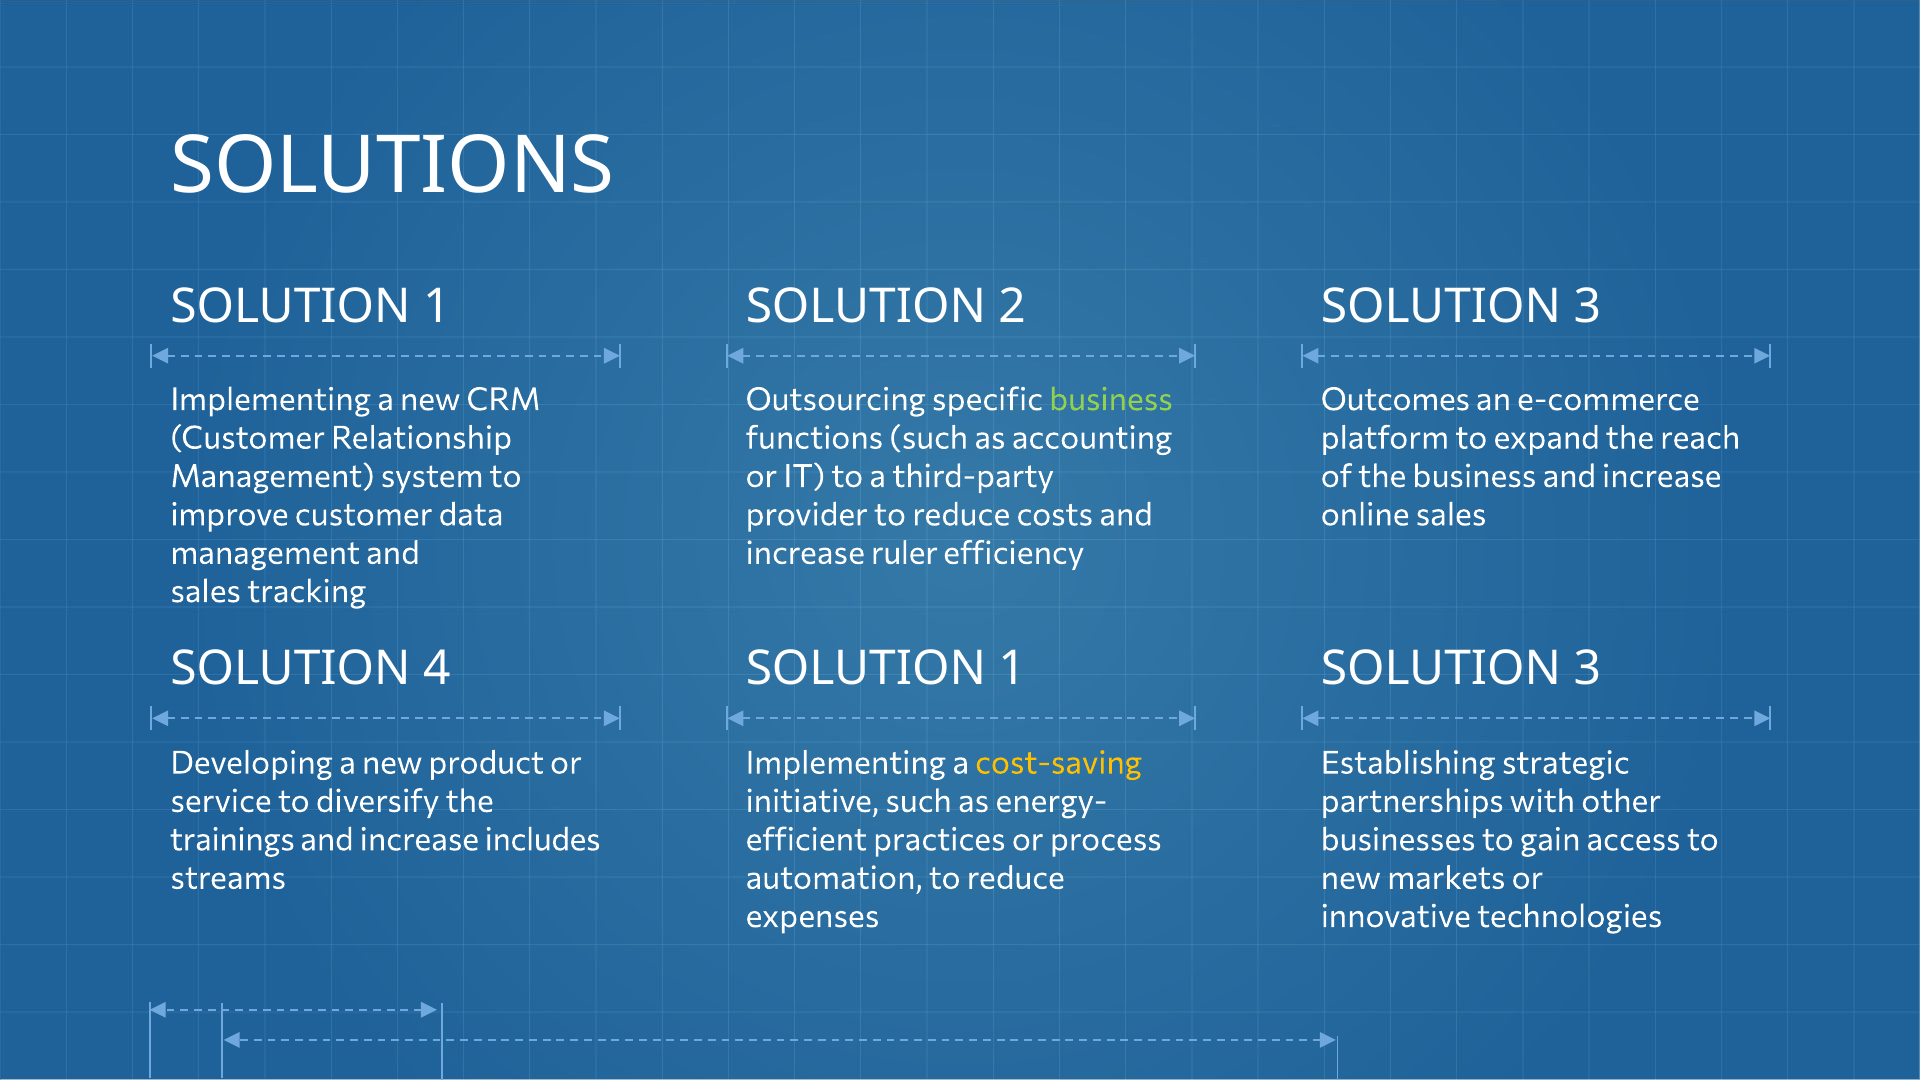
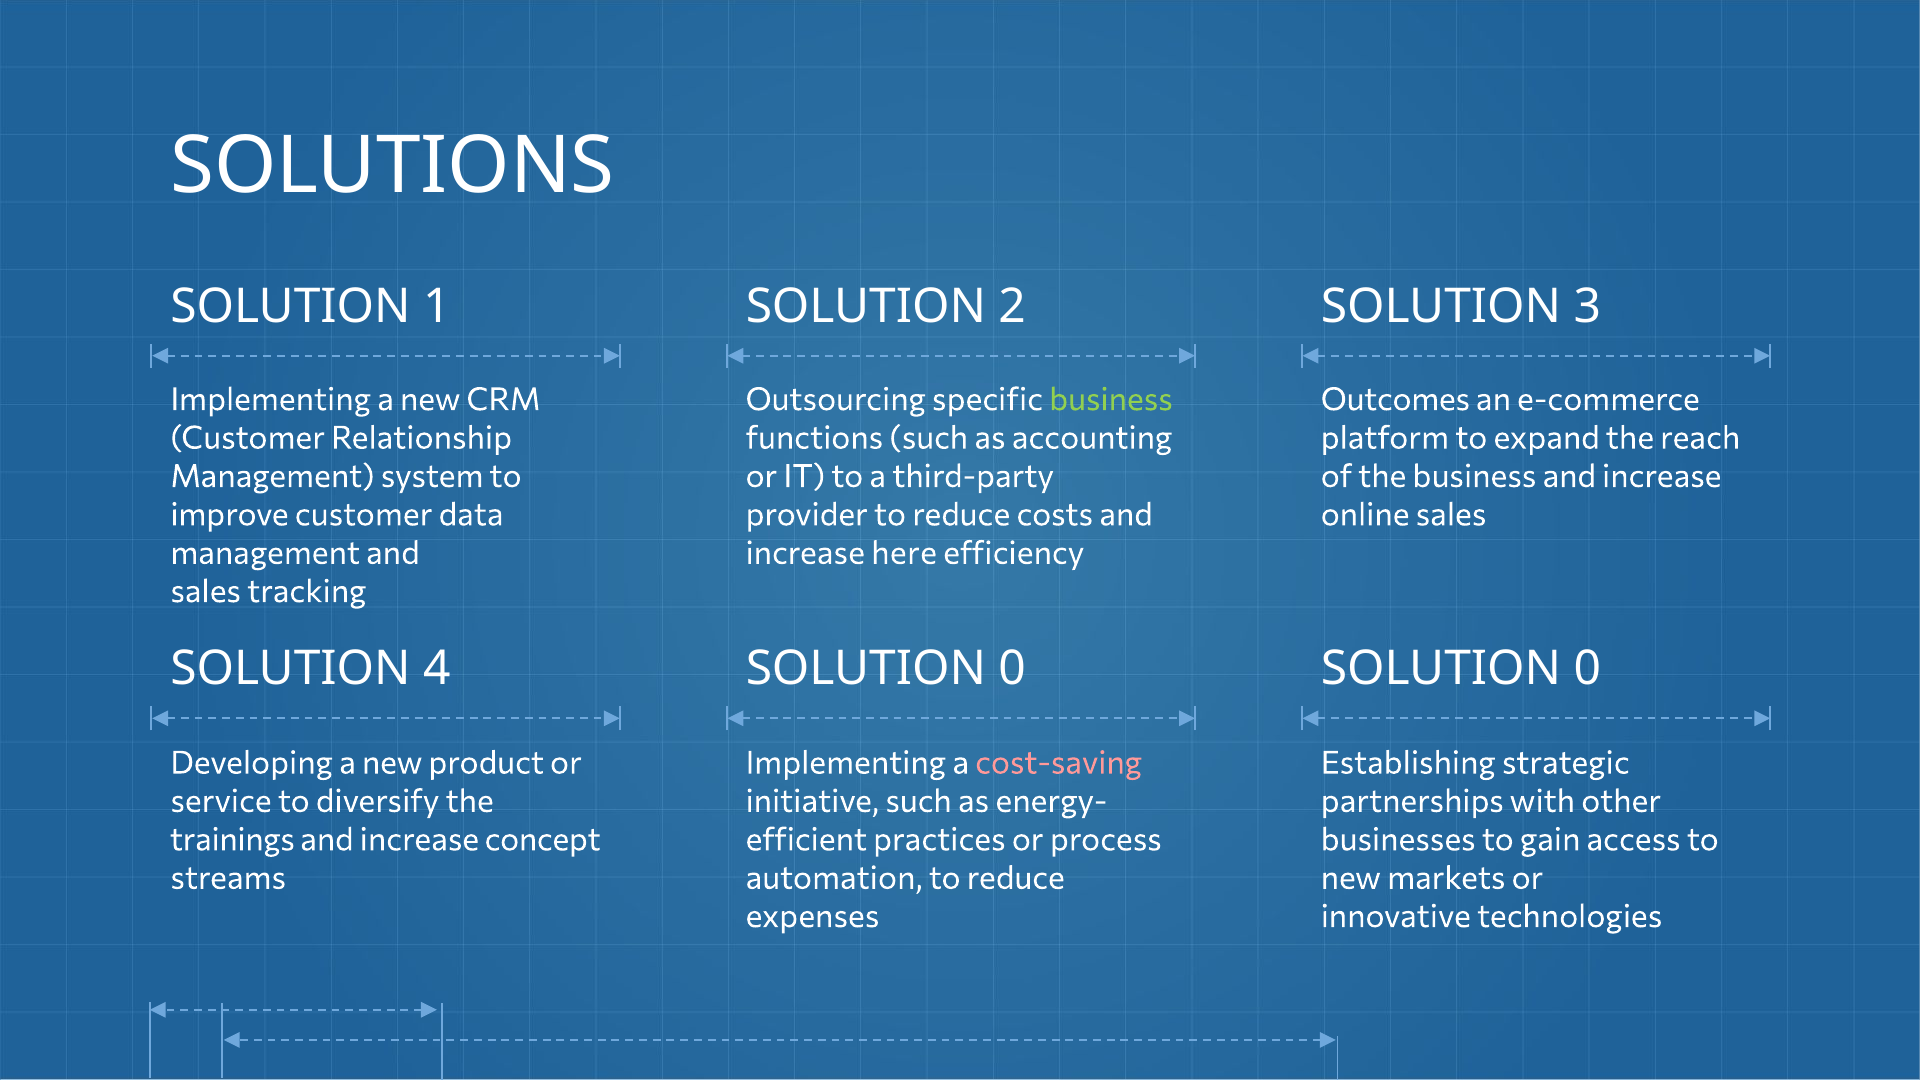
ruler: ruler -> here
4 SOLUTION 1: 1 -> 0
3 at (1587, 669): 3 -> 0
cost-saving colour: yellow -> pink
includes: includes -> concept
